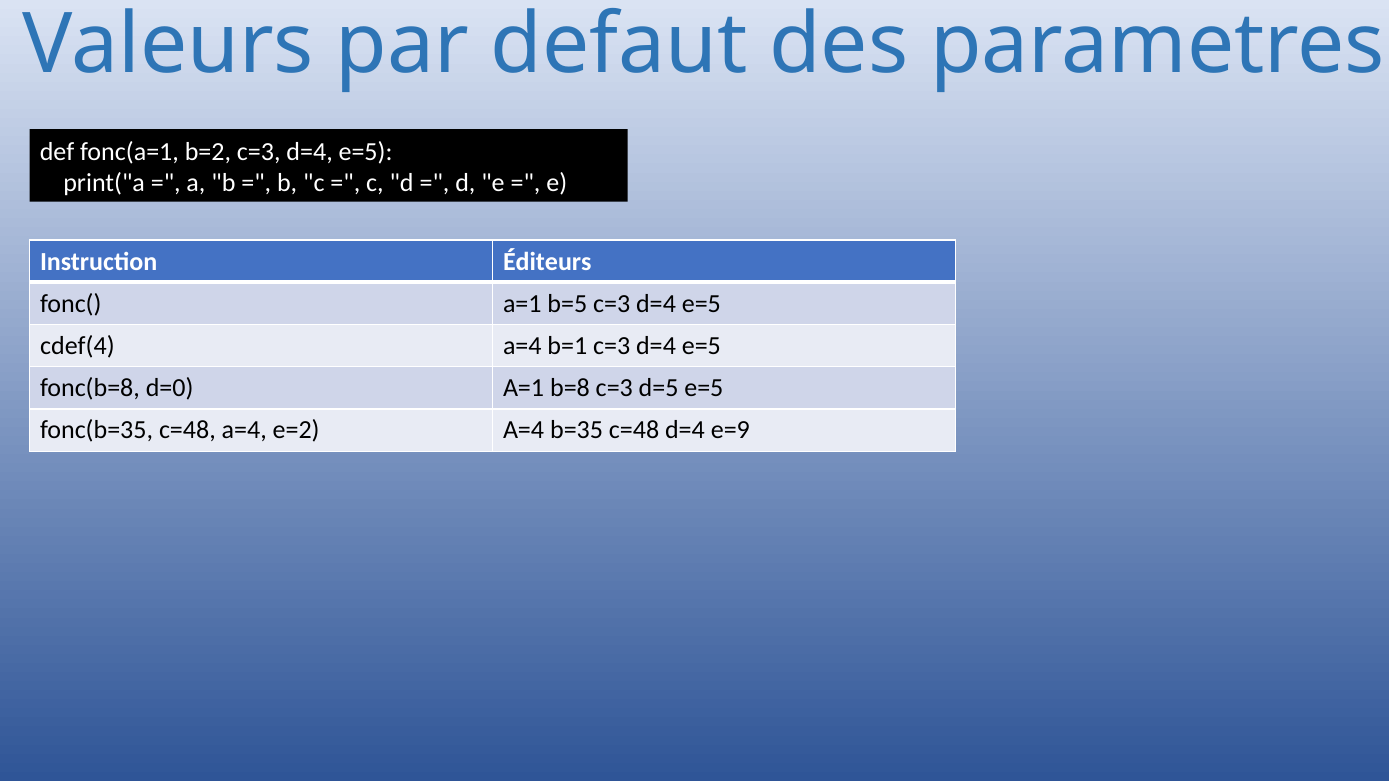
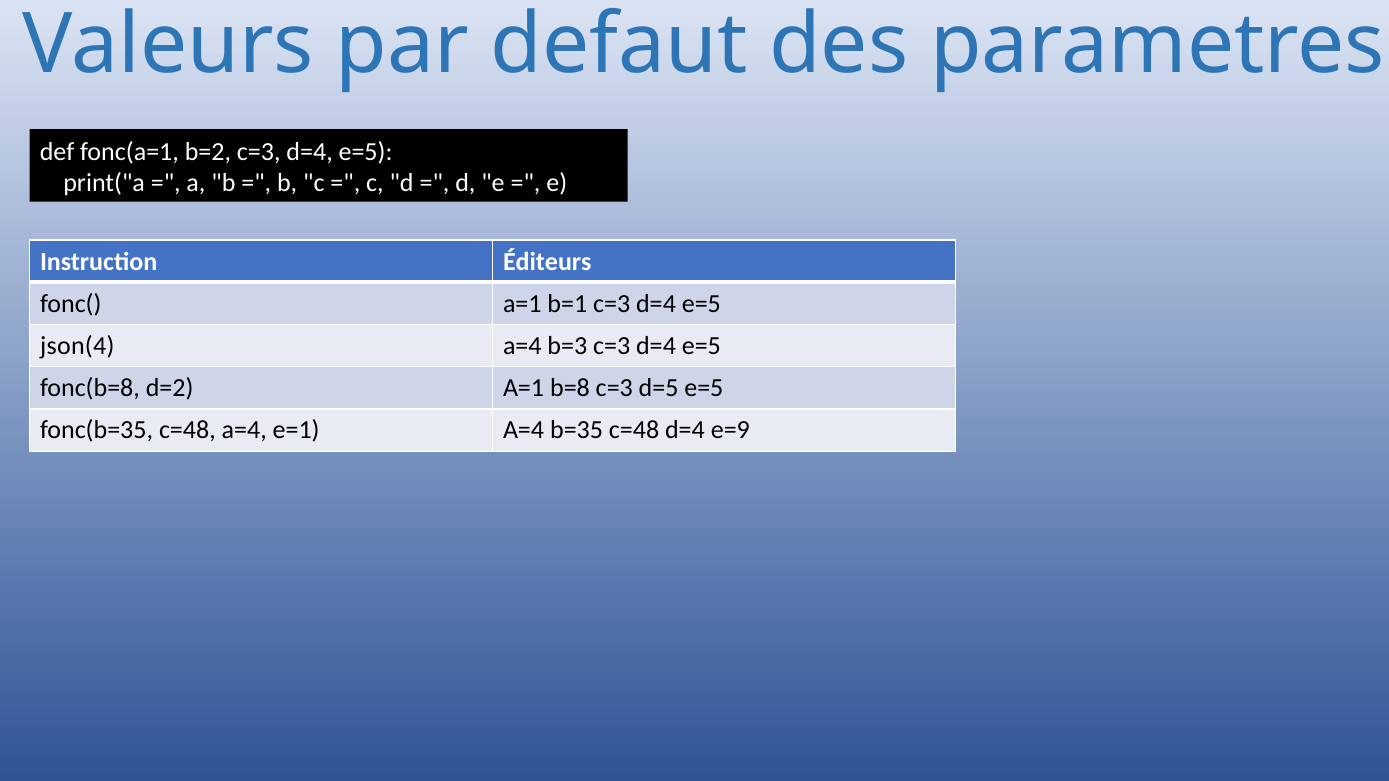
b=5: b=5 -> b=1
cdef(4: cdef(4 -> json(4
b=1: b=1 -> b=3
d=0: d=0 -> d=2
e=2: e=2 -> e=1
